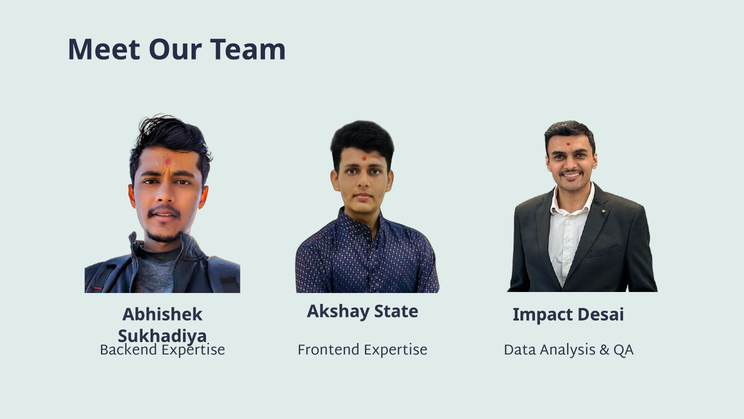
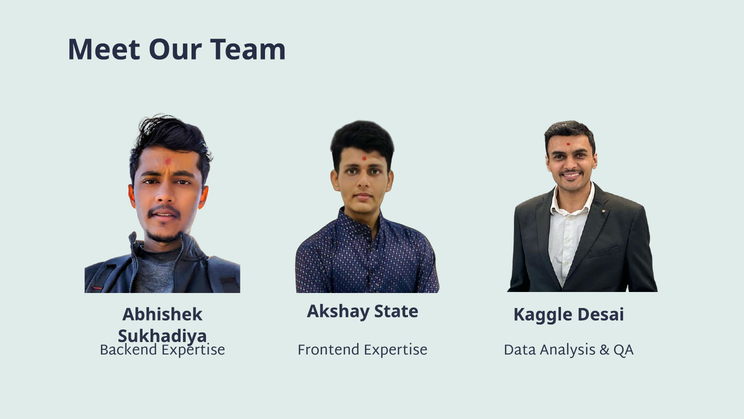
Impact: Impact -> Kaggle
